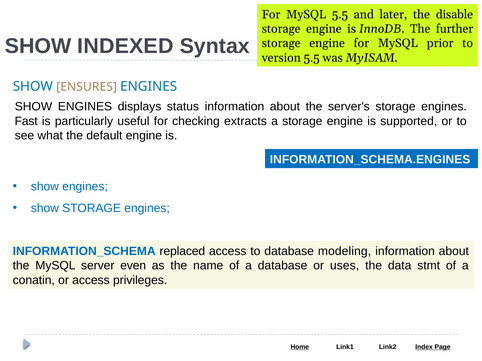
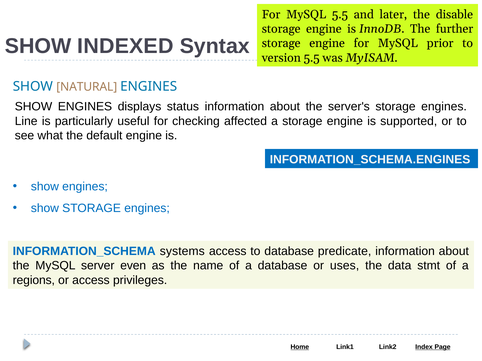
ENSURES: ENSURES -> NATURAL
Fast: Fast -> Line
extracts: extracts -> affected
replaced: replaced -> systems
modeling: modeling -> predicate
conatin: conatin -> regions
